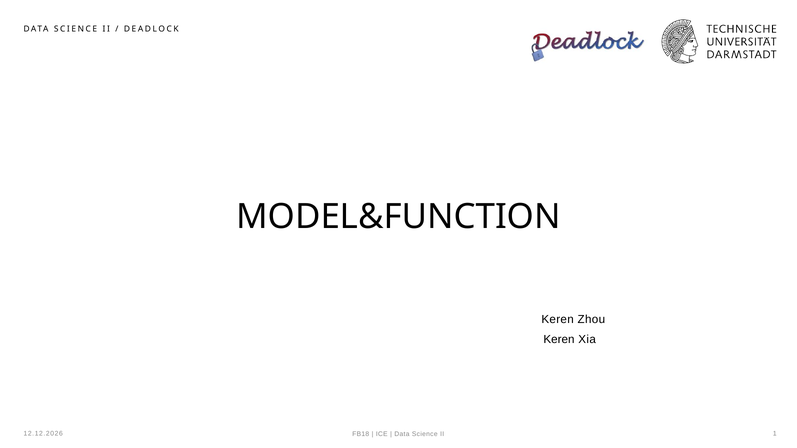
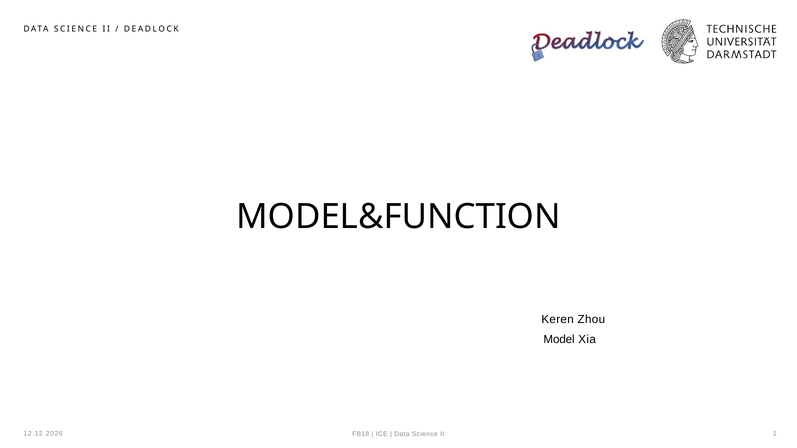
Keren at (559, 340): Keren -> Model
